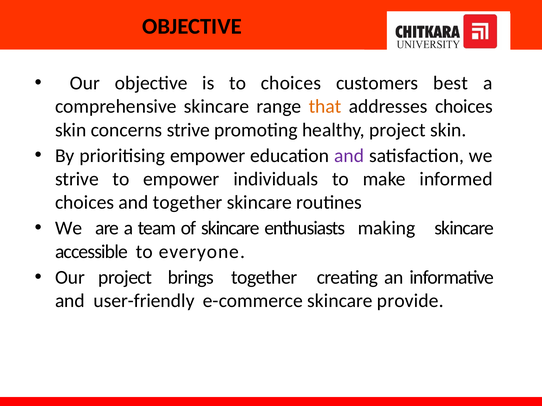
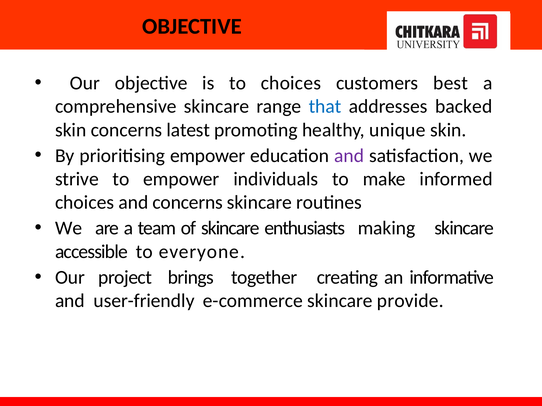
that colour: orange -> blue
addresses choices: choices -> backed
concerns strive: strive -> latest
healthy project: project -> unique
and together: together -> concerns
